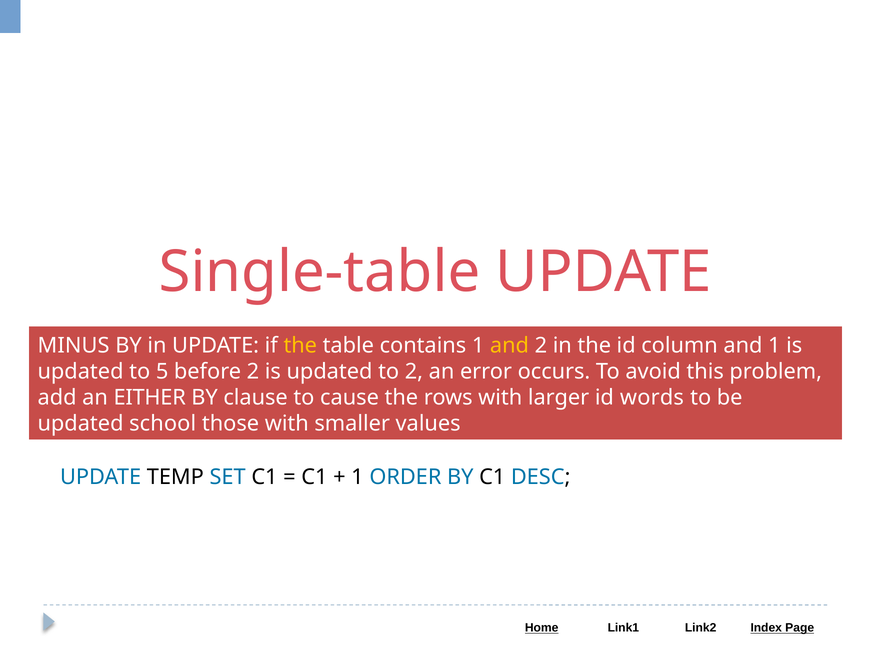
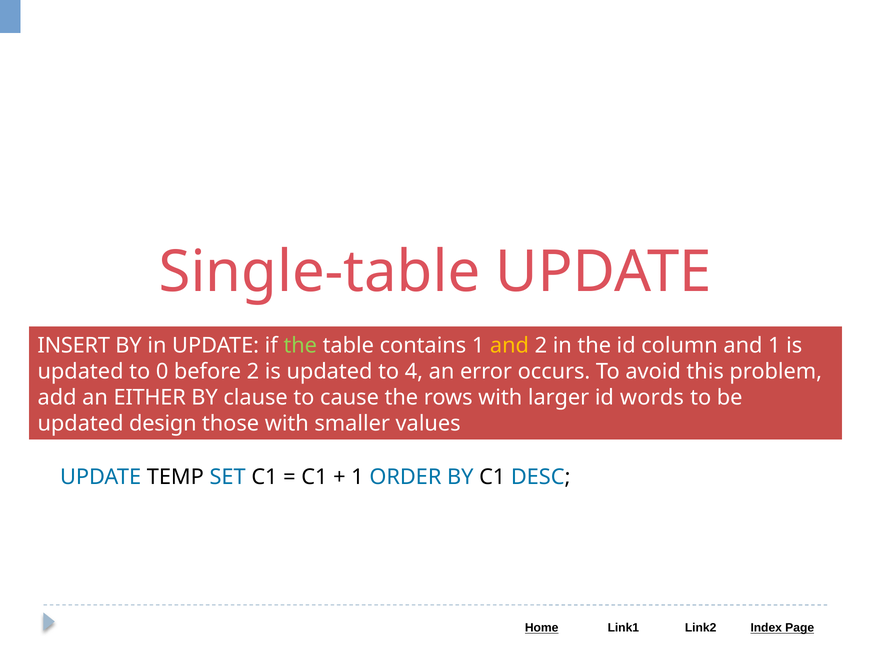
MINUS: MINUS -> INSERT
the at (300, 345) colour: yellow -> light green
5: 5 -> 0
to 2: 2 -> 4
school: school -> design
